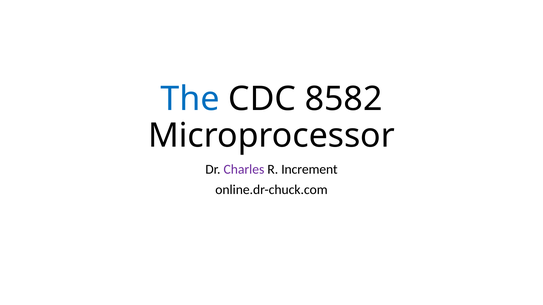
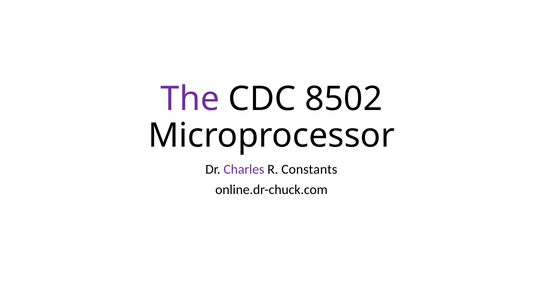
The colour: blue -> purple
8582: 8582 -> 8502
Increment: Increment -> Constants
